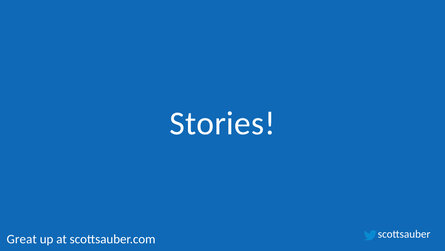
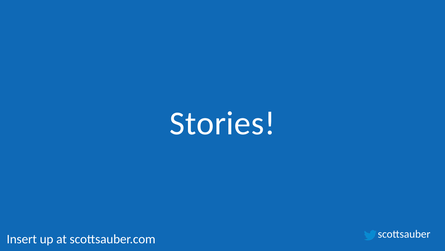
Great: Great -> Insert
